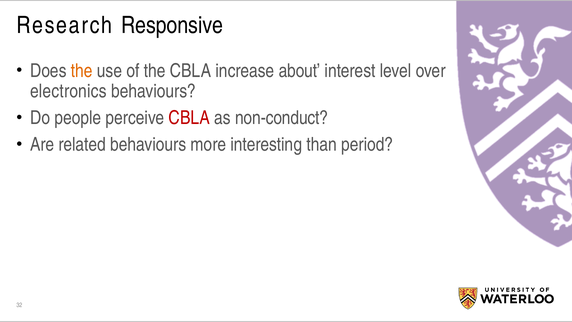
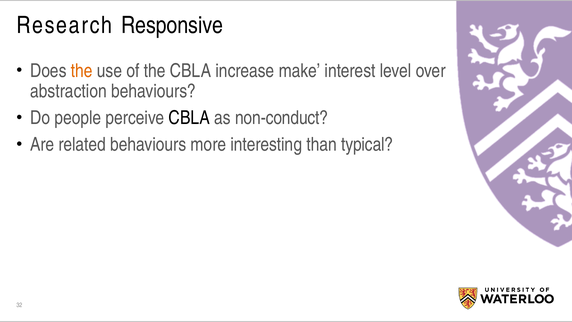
about: about -> make
electronics: electronics -> abstraction
CBLA at (189, 118) colour: red -> black
period: period -> typical
